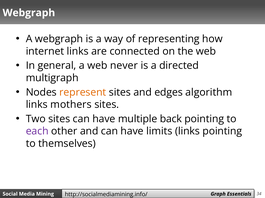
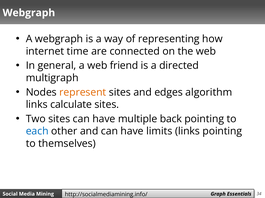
internet links: links -> time
never: never -> friend
mothers: mothers -> calculate
each colour: purple -> blue
